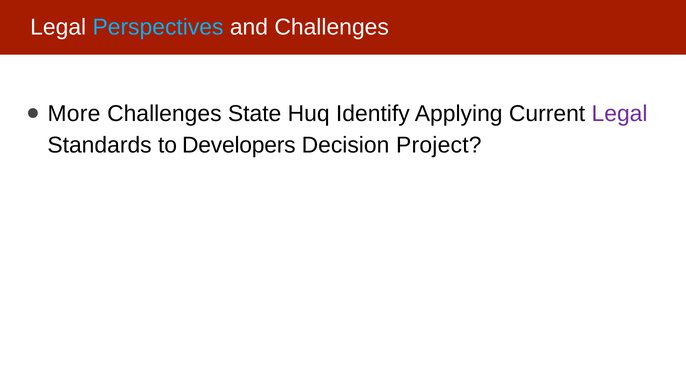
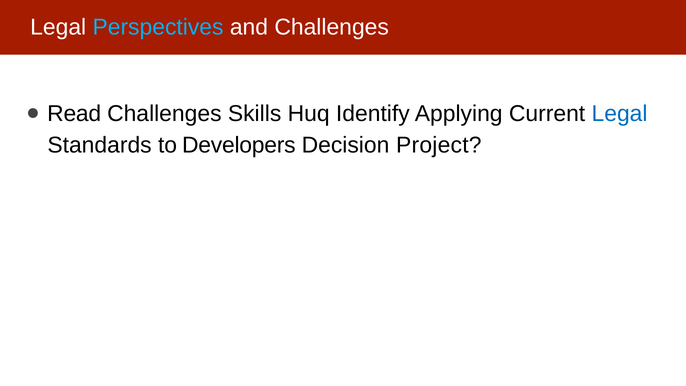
More: More -> Read
State: State -> Skills
Legal at (620, 113) colour: purple -> blue
